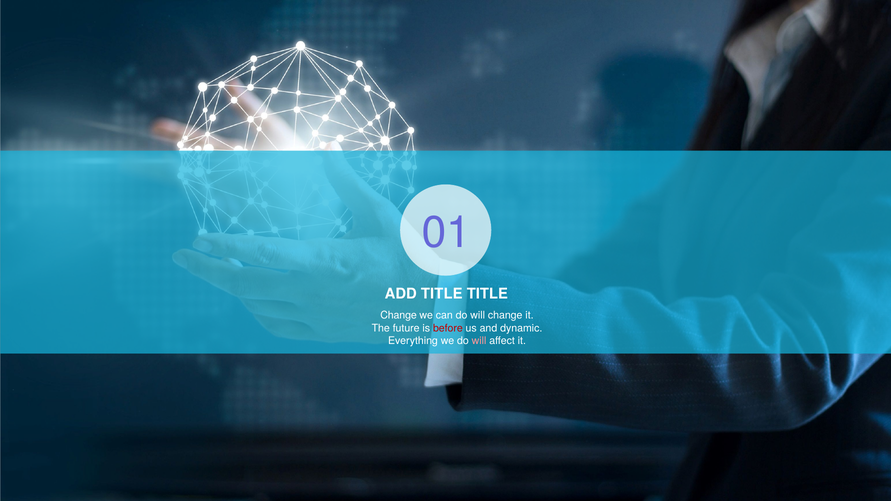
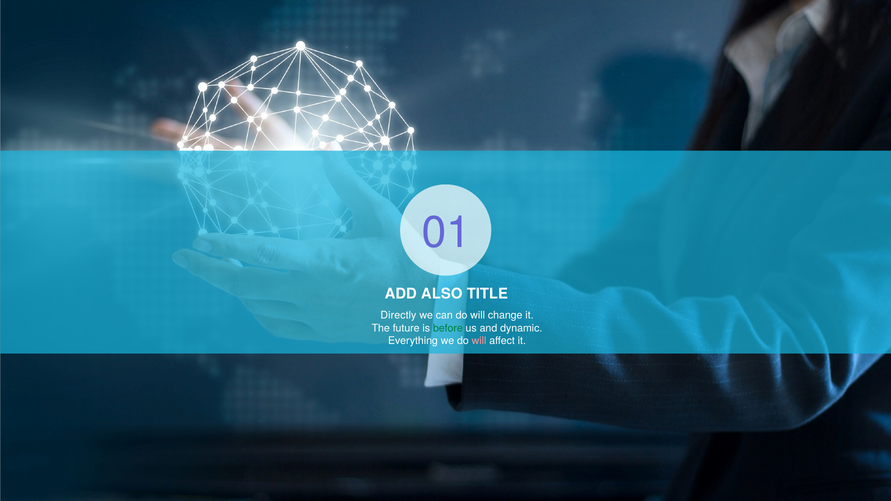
ADD TITLE: TITLE -> ALSO
Change at (399, 316): Change -> Directly
before colour: red -> green
